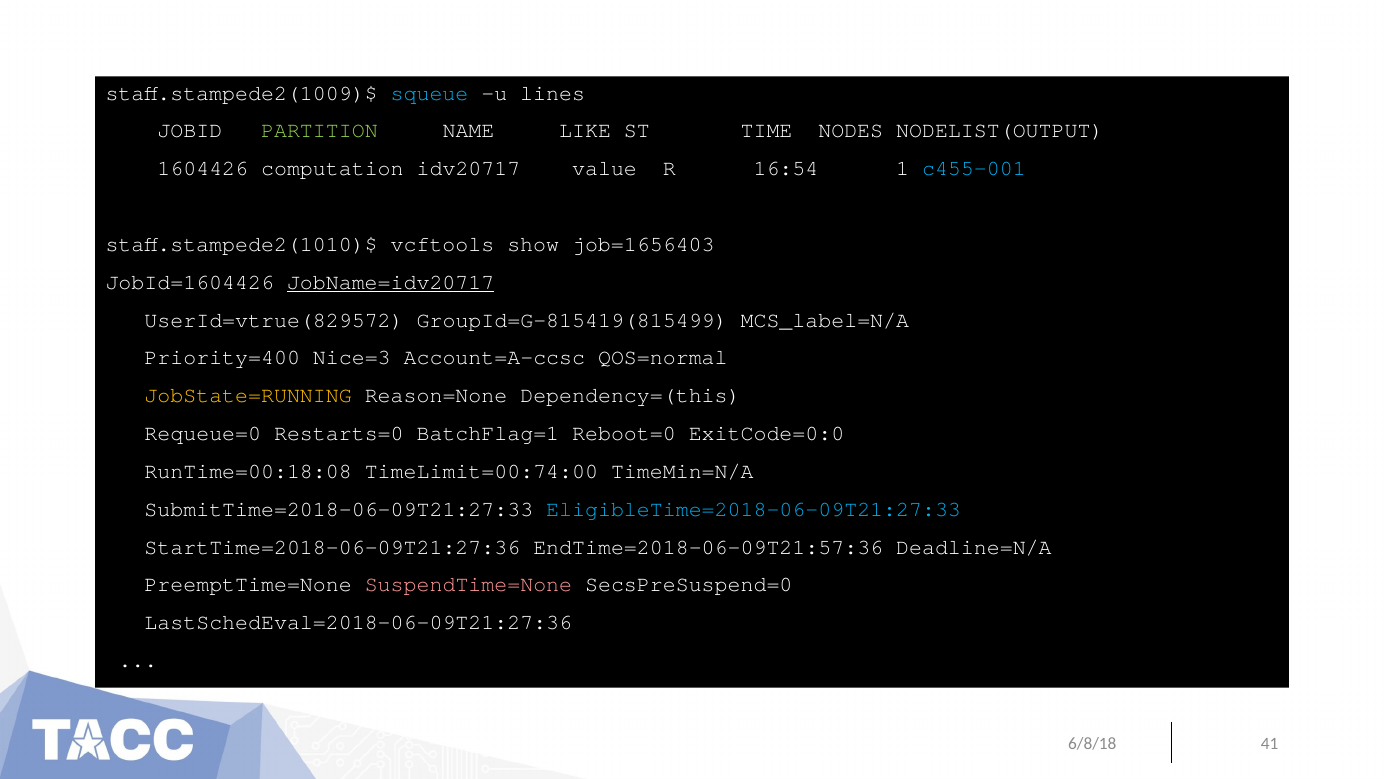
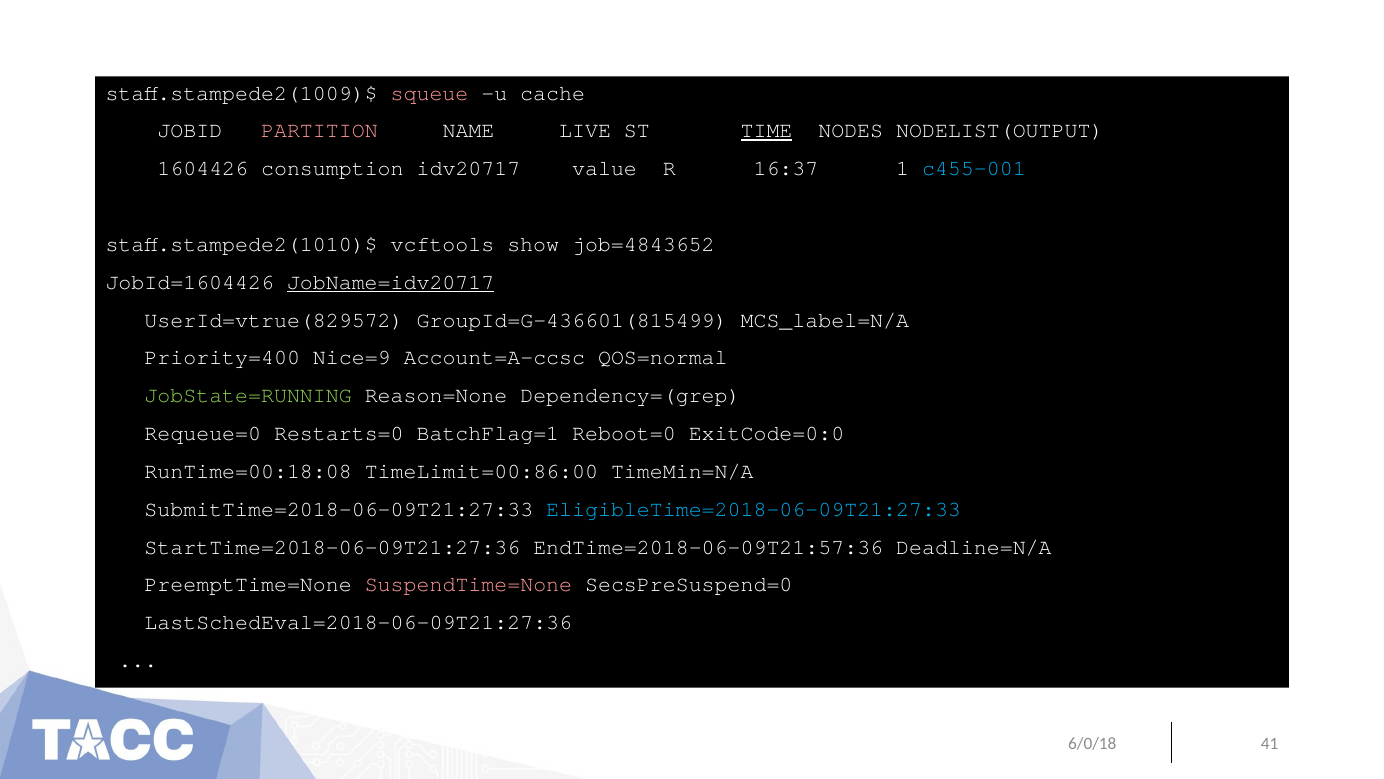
squeue colour: light blue -> pink
lines: lines -> cache
PARTITION colour: light green -> pink
LIKE: LIKE -> LIVE
TIME underline: none -> present
computation: computation -> consumption
16:54: 16:54 -> 16:37
job=1656403: job=1656403 -> job=4843652
GroupId=G-815419(815499: GroupId=G-815419(815499 -> GroupId=G-436601(815499
Nice=3: Nice=3 -> Nice=9
JobState=RUNNING colour: yellow -> light green
Dependency=(this: Dependency=(this -> Dependency=(grep
TimeLimit=00:74:00: TimeLimit=00:74:00 -> TimeLimit=00:86:00
6/8/18: 6/8/18 -> 6/0/18
